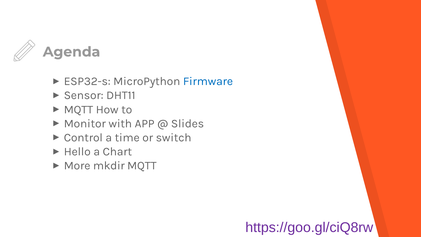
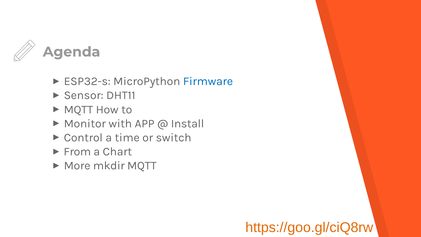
Slides: Slides -> Install
Hello: Hello -> From
https://goo.gl/ciQ8rw colour: purple -> orange
